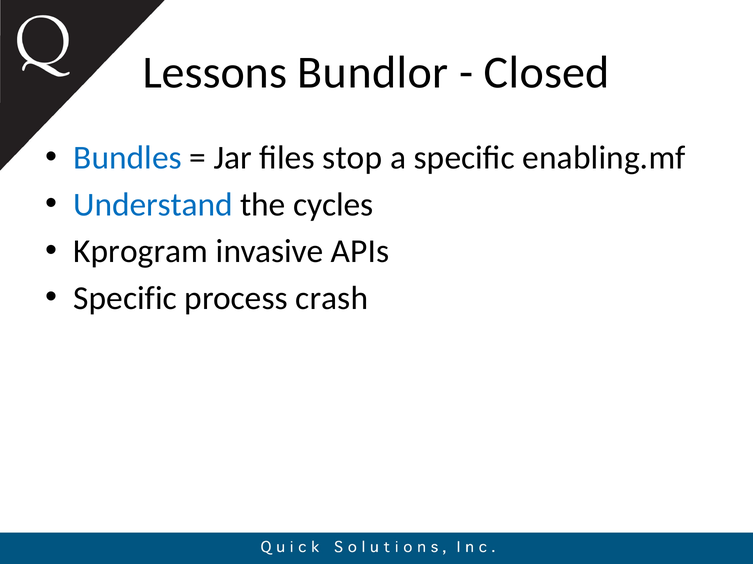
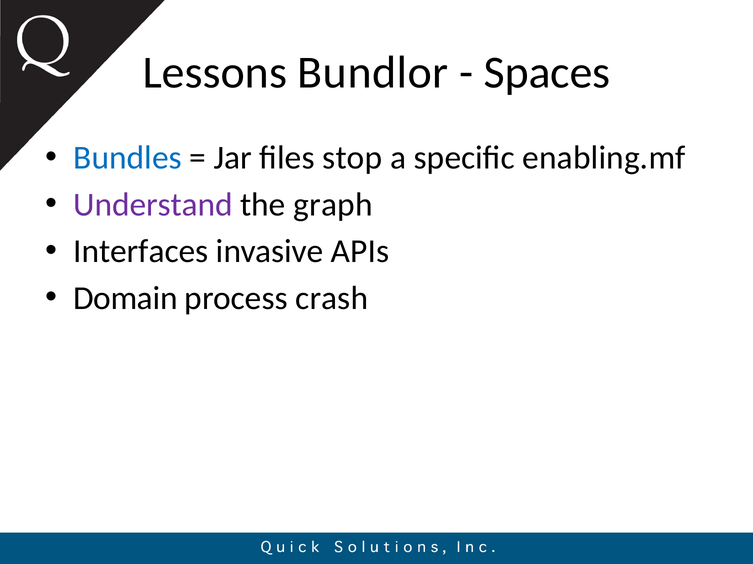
Closed: Closed -> Spaces
Understand colour: blue -> purple
cycles: cycles -> graph
Kprogram: Kprogram -> Interfaces
Specific at (125, 299): Specific -> Domain
